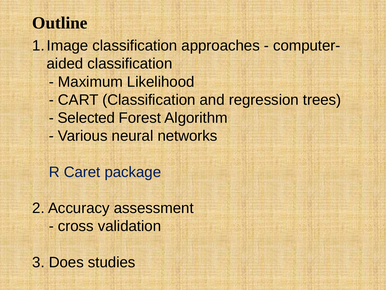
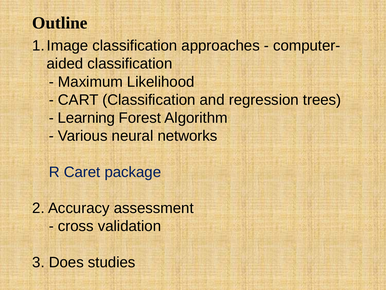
Selected: Selected -> Learning
